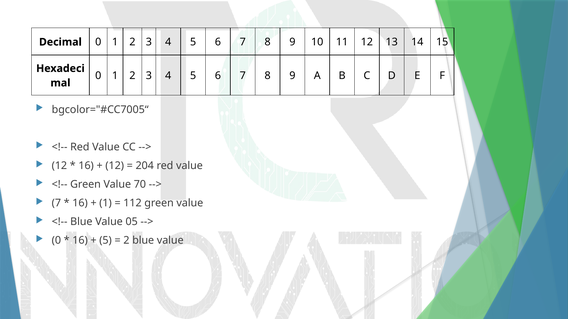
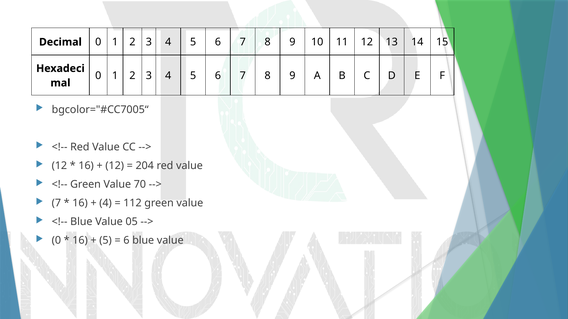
1 at (106, 203): 1 -> 4
2 at (126, 241): 2 -> 6
